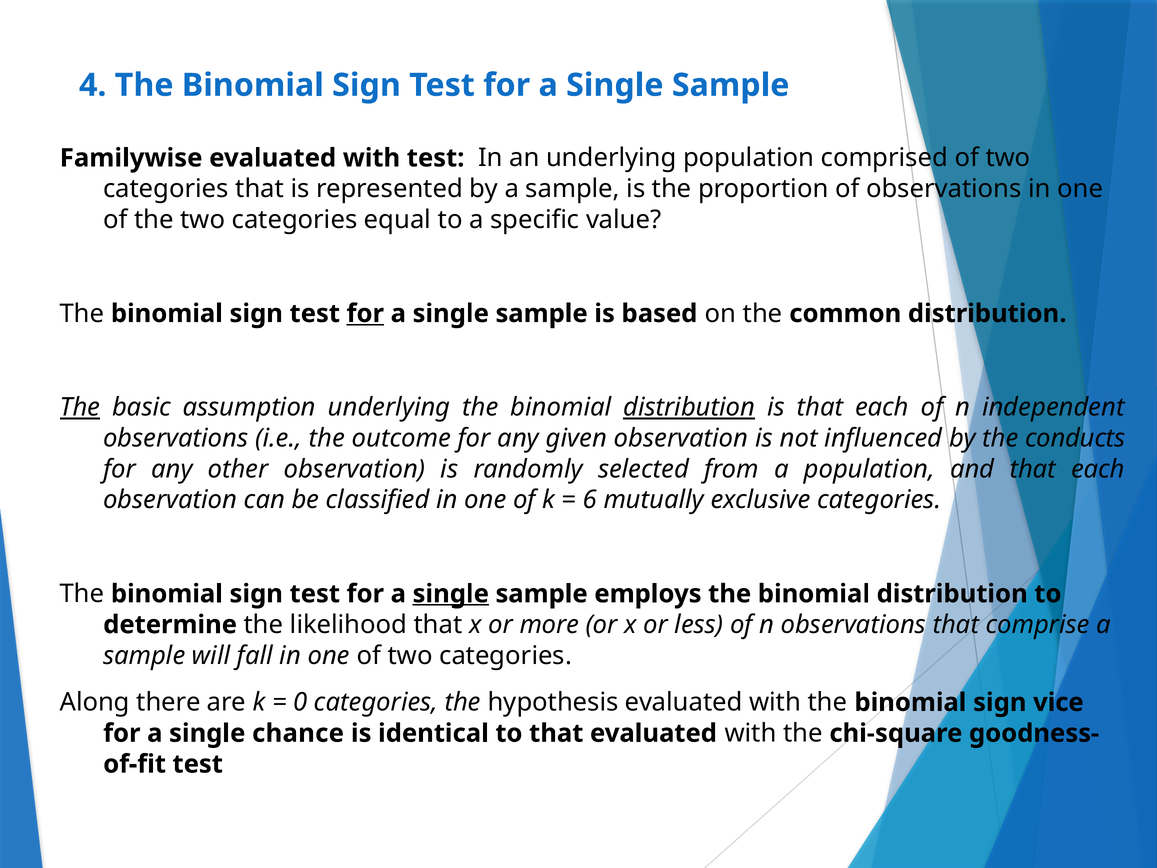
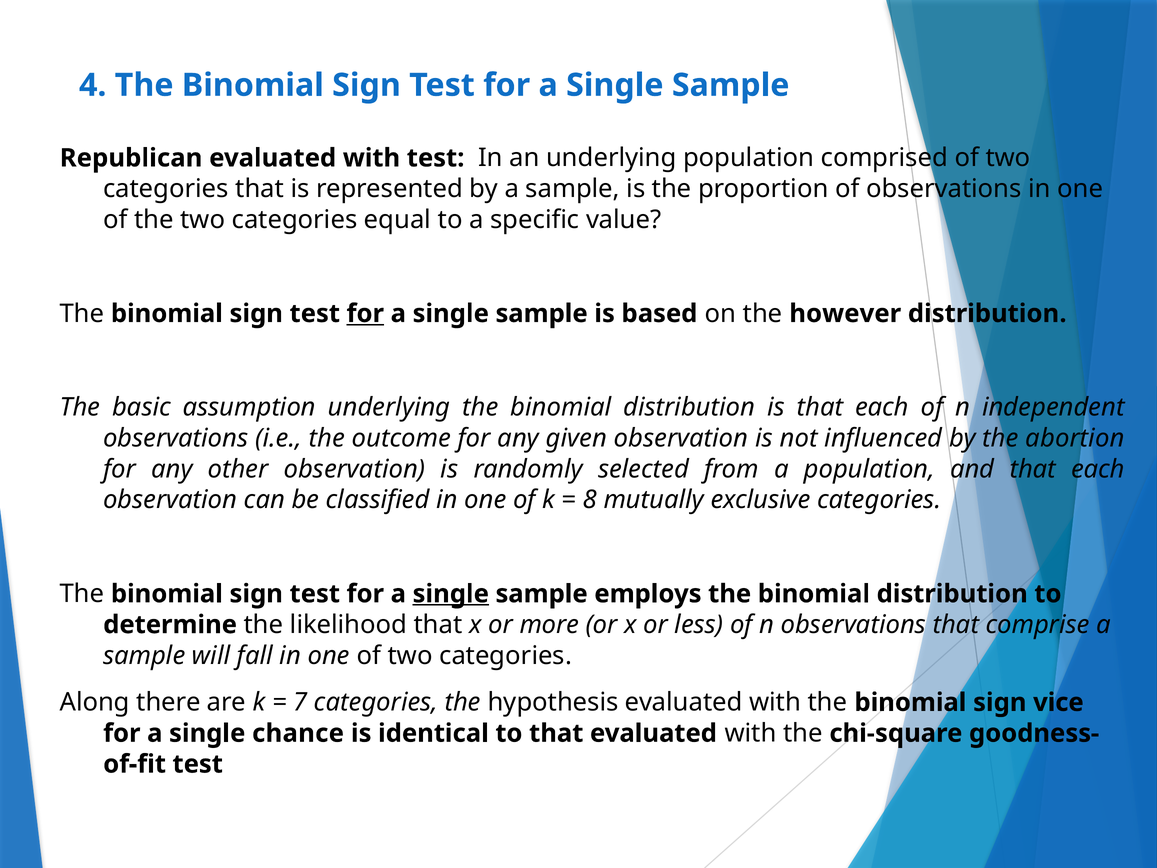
Familywise: Familywise -> Republican
common: common -> however
The at (80, 407) underline: present -> none
distribution at (689, 407) underline: present -> none
conducts: conducts -> abortion
6: 6 -> 8
0: 0 -> 7
